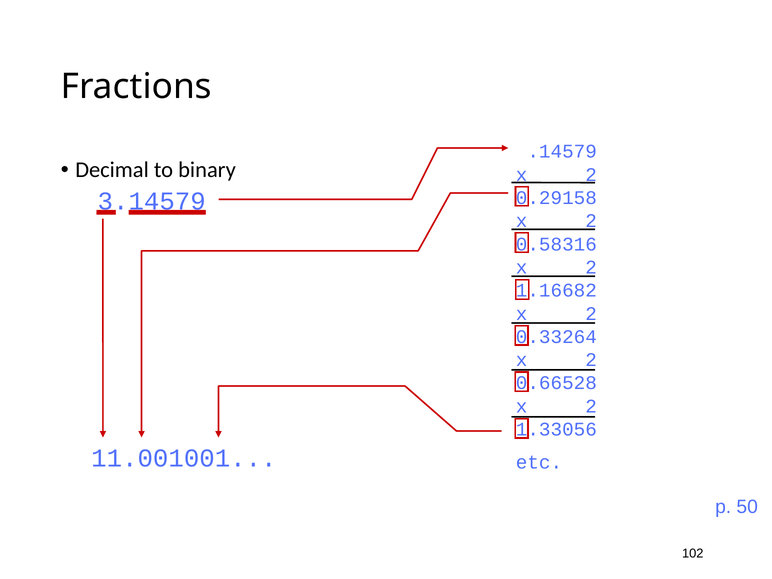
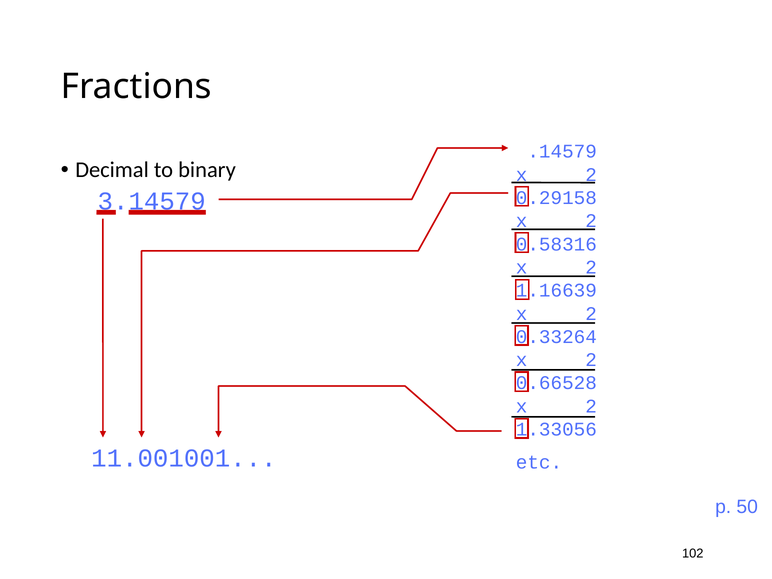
1.16682: 1.16682 -> 1.16639
